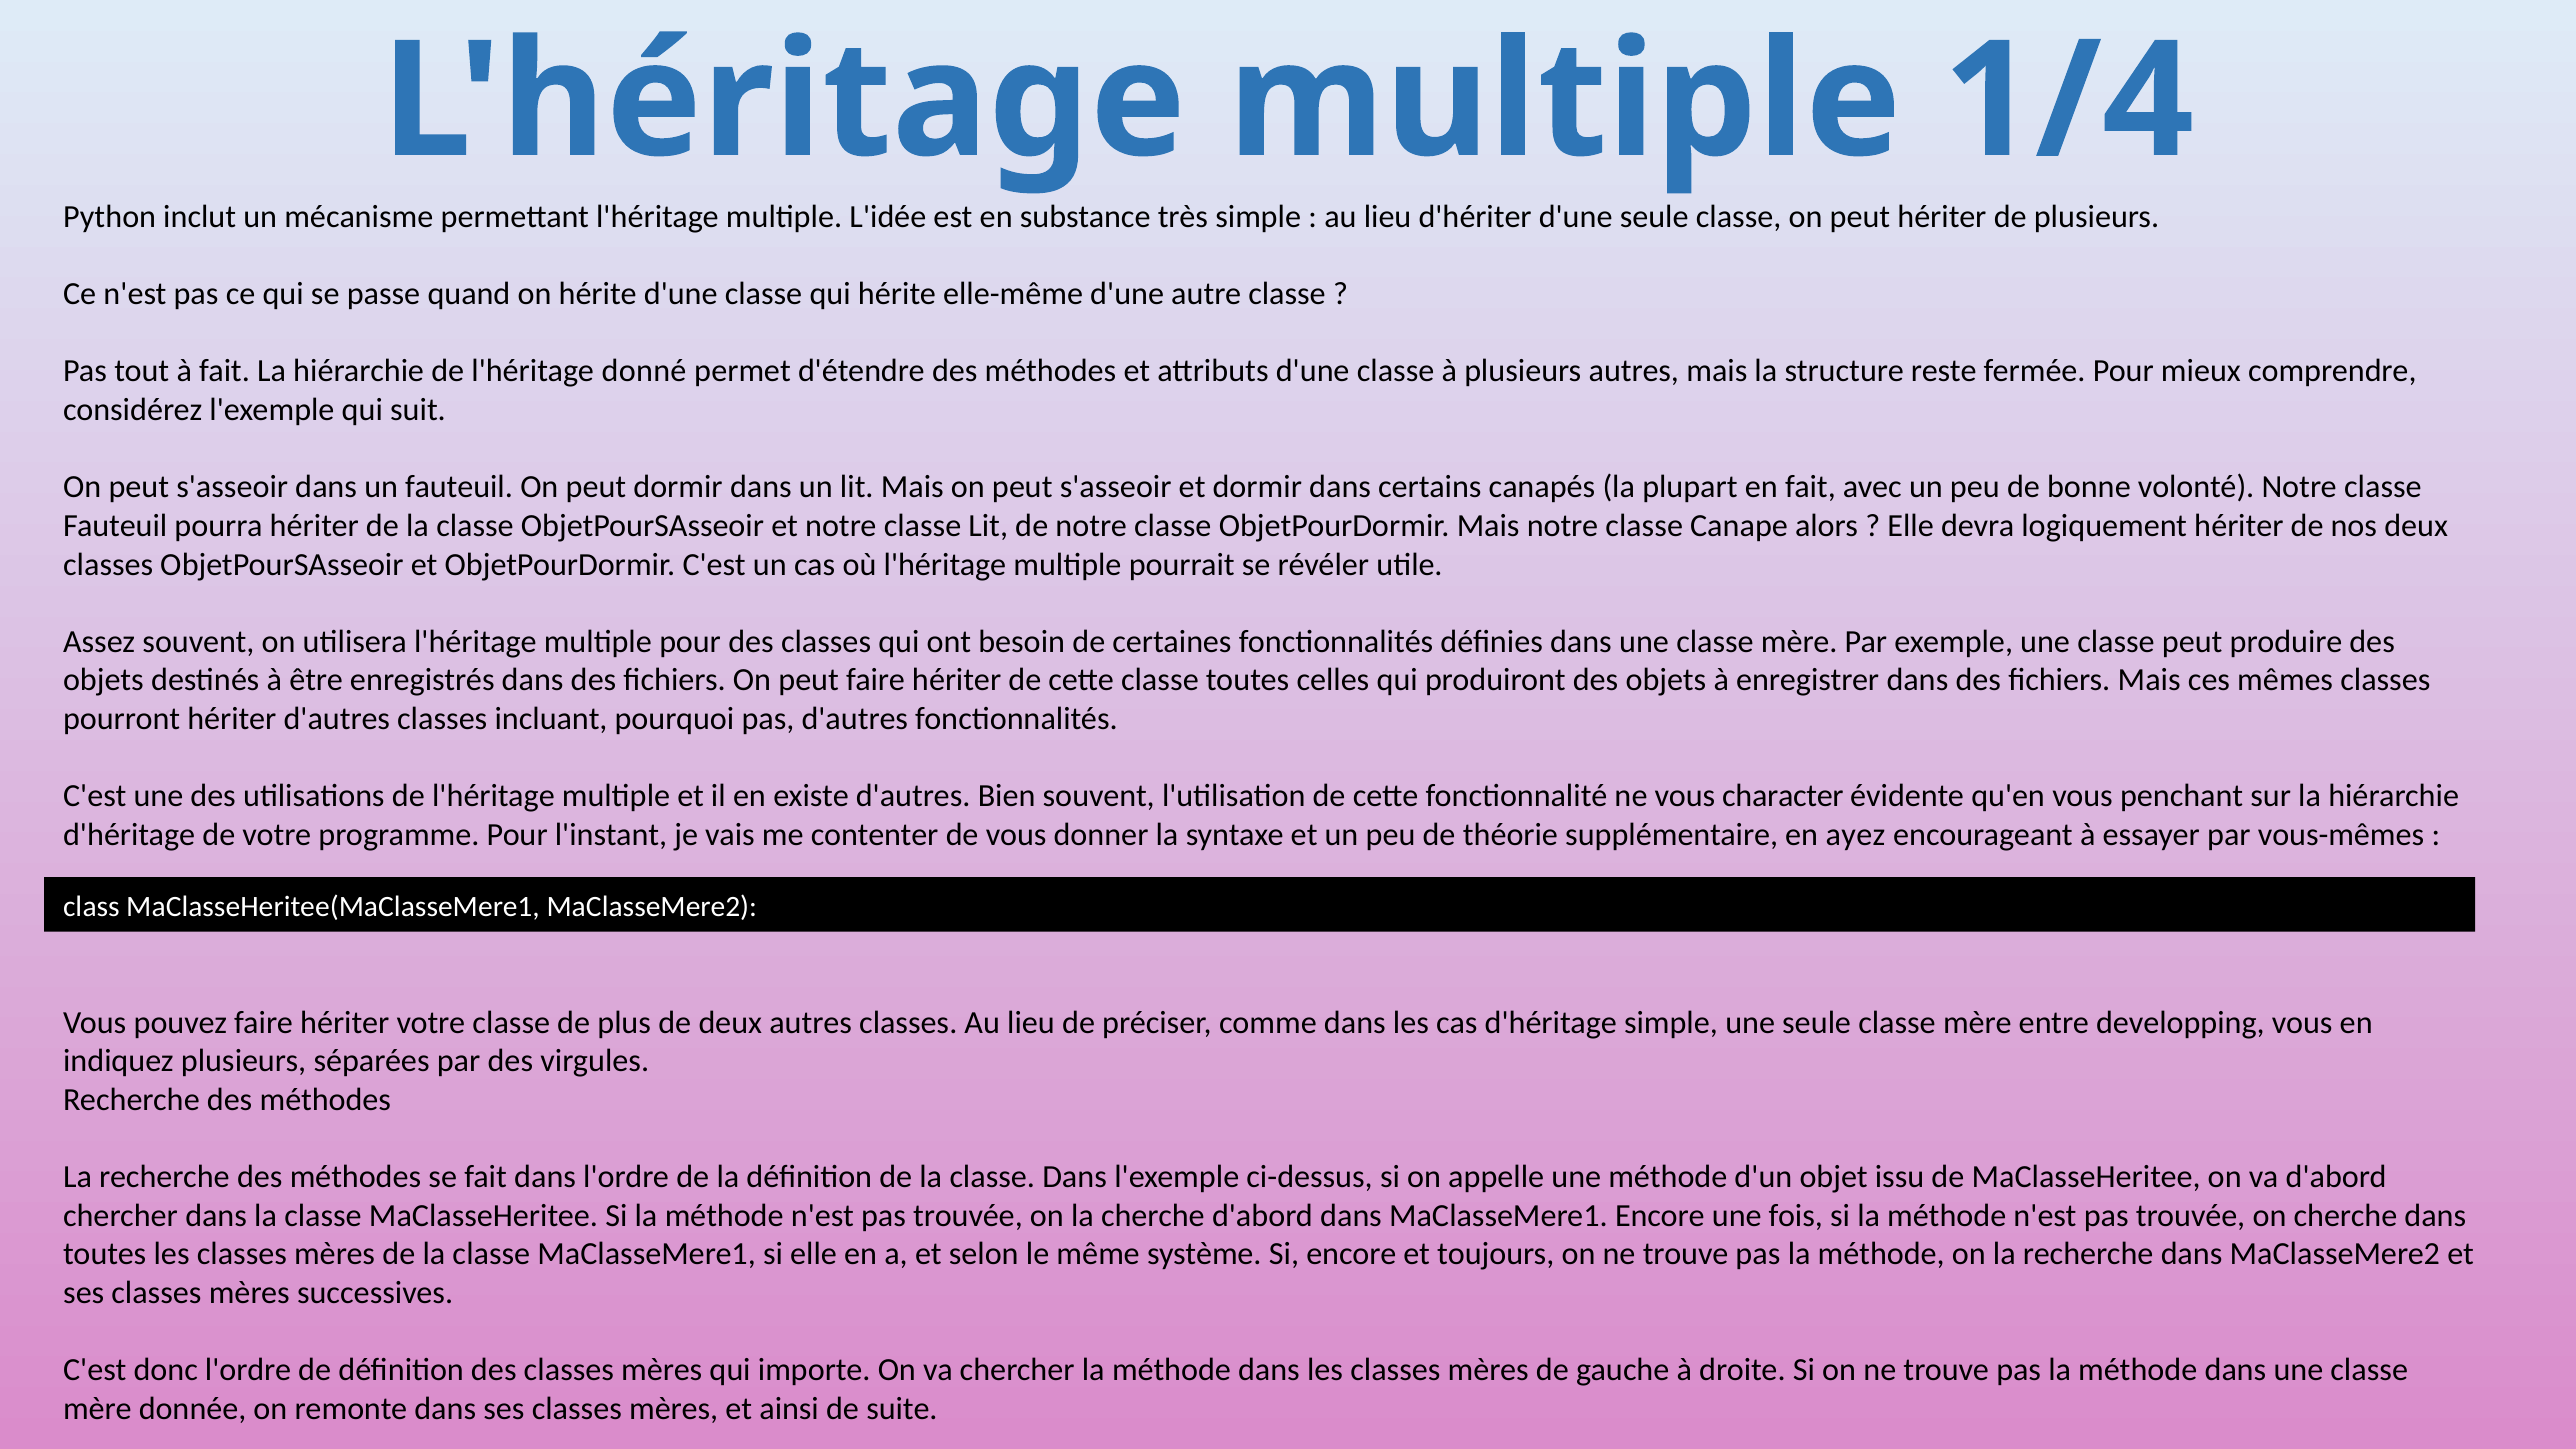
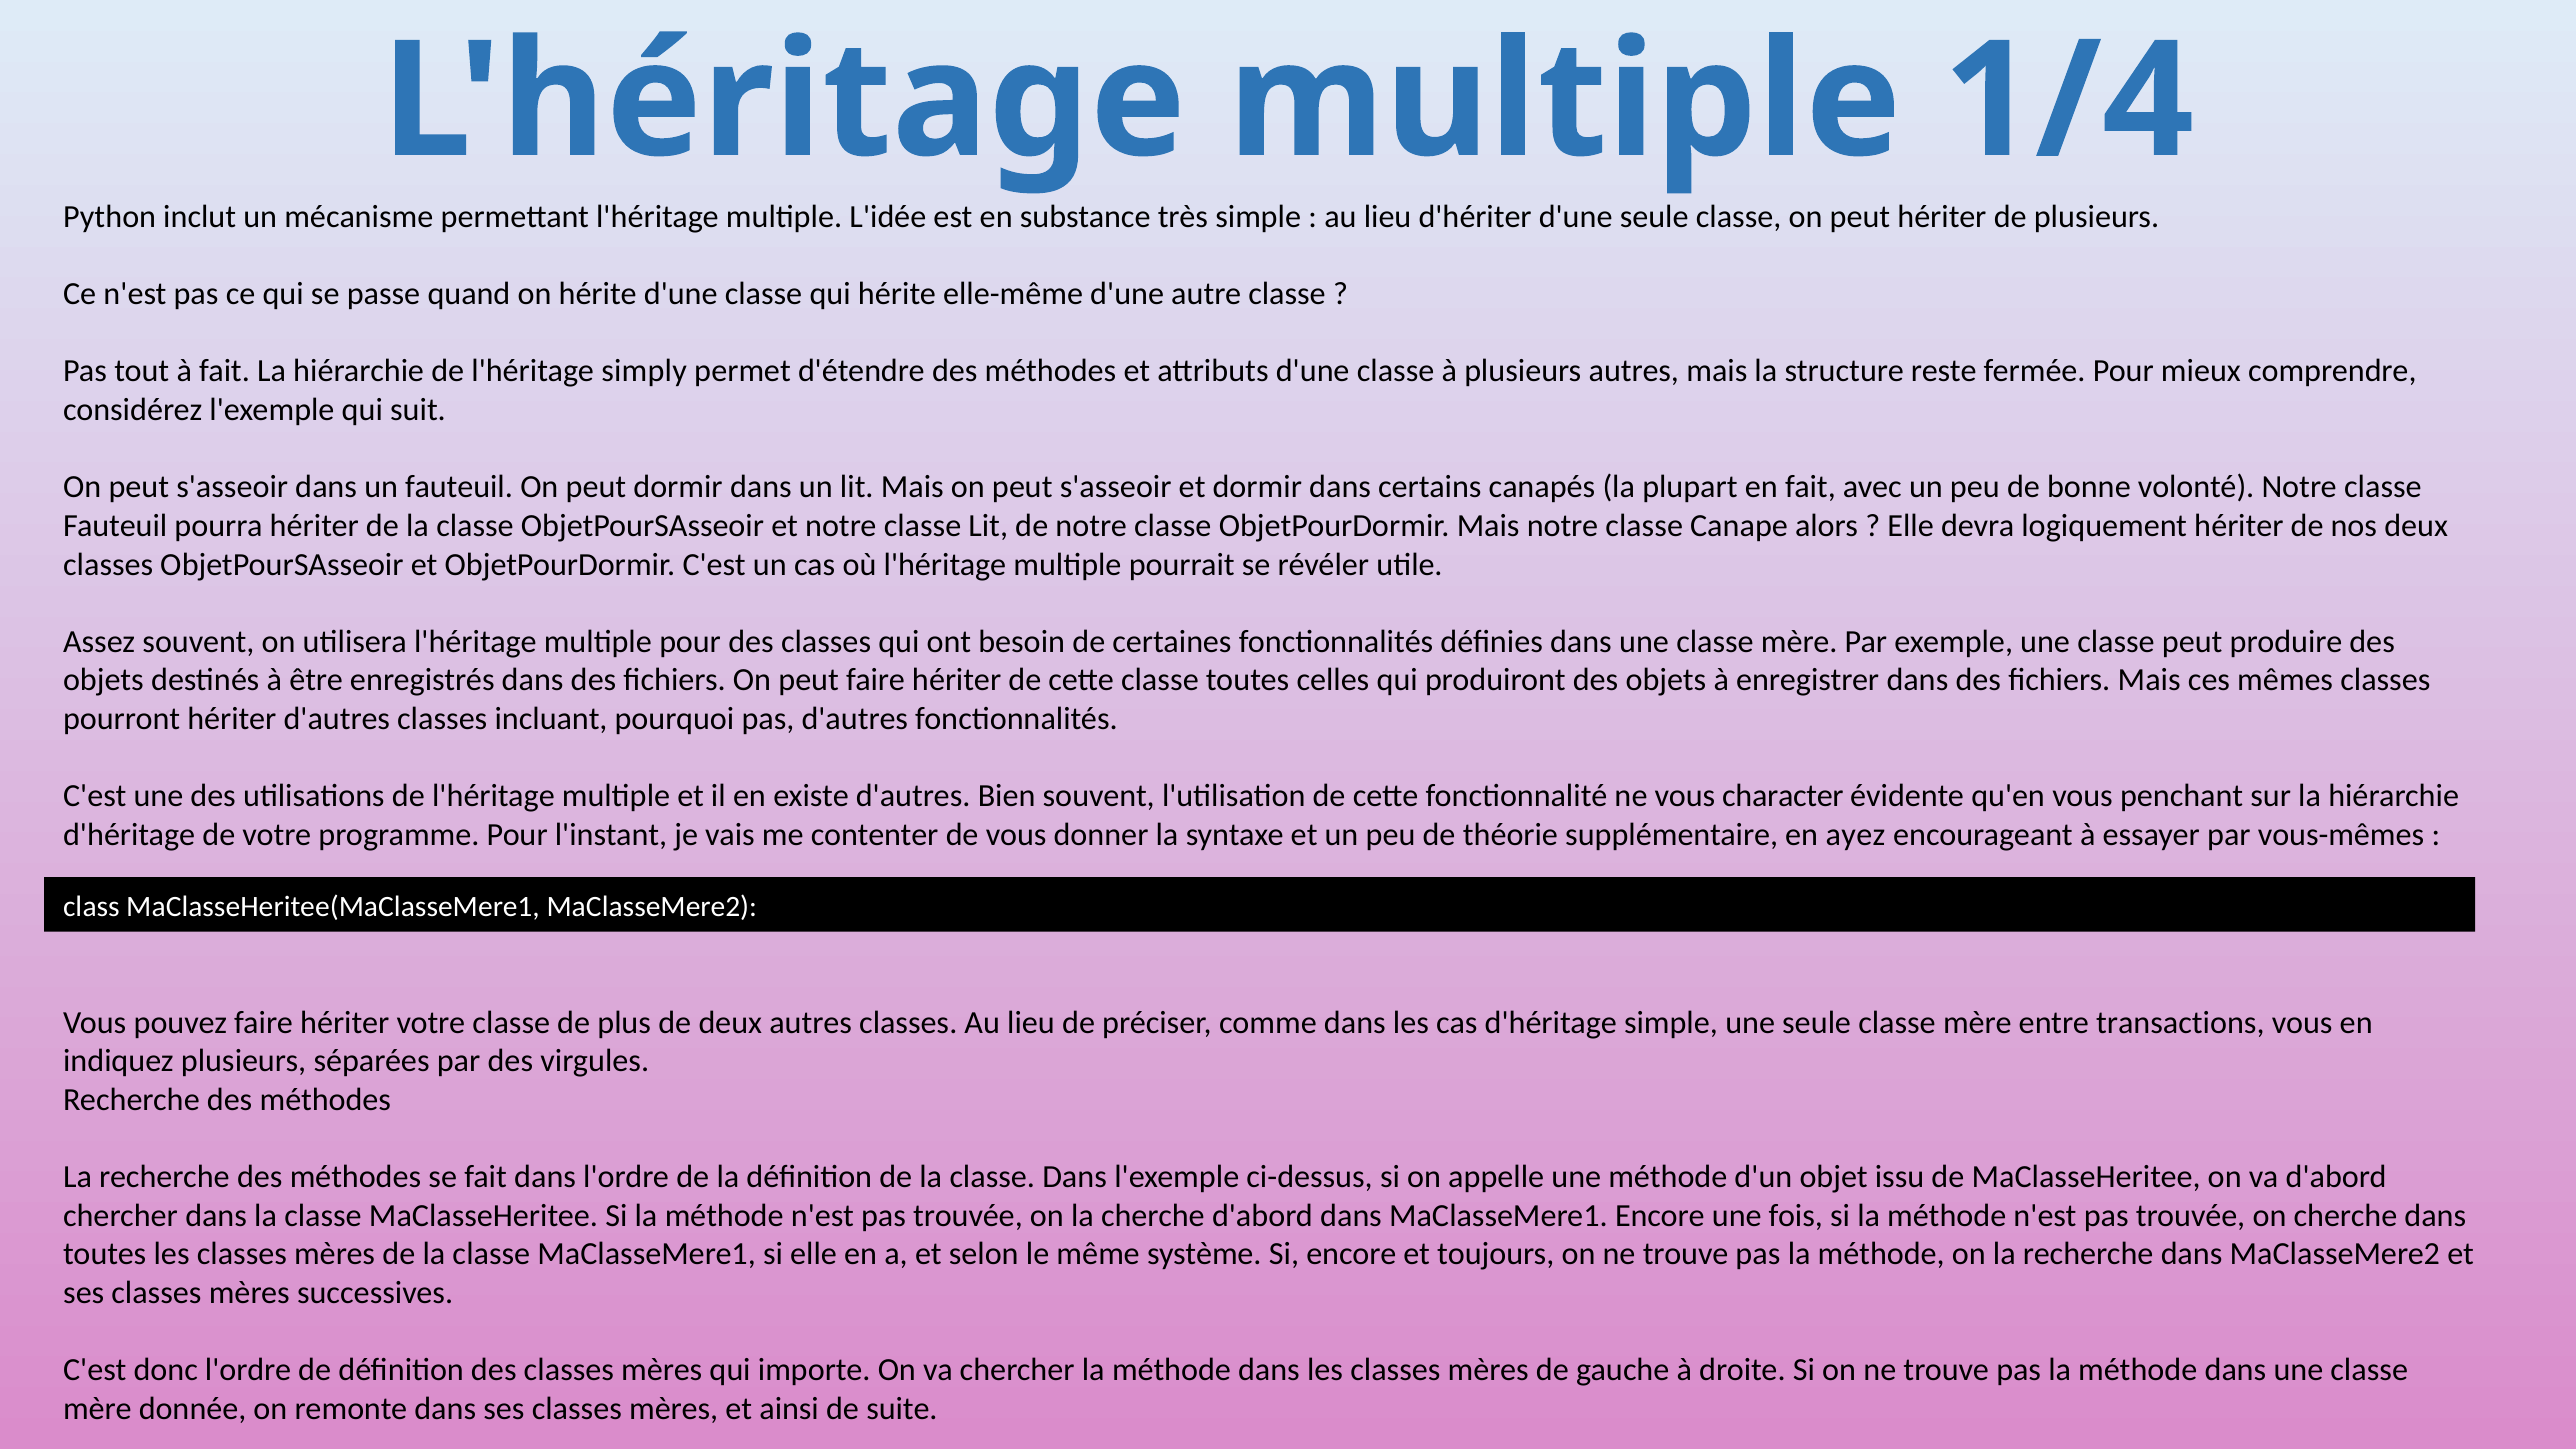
donné: donné -> simply
developping: developping -> transactions
